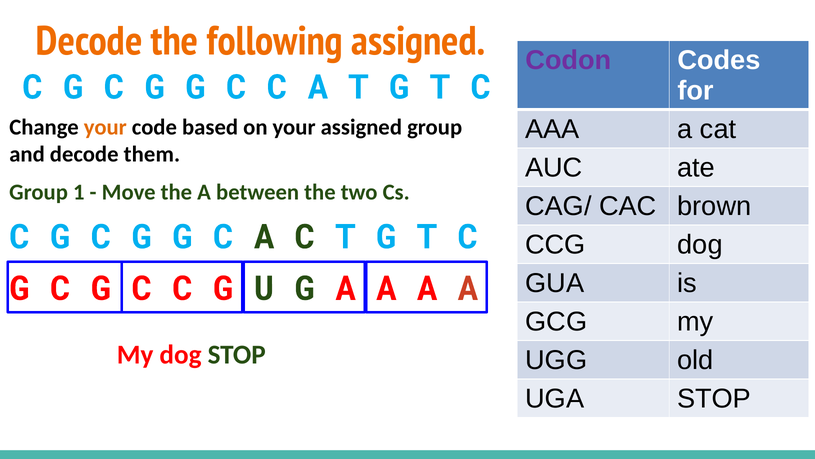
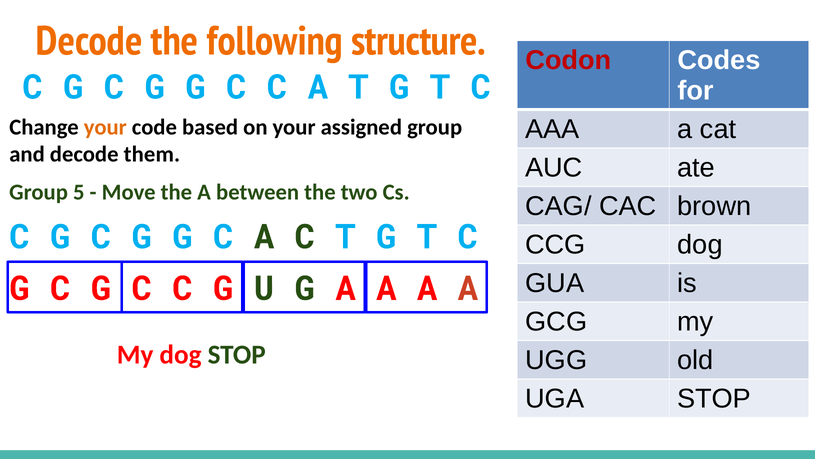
following assigned: assigned -> structure
Codon colour: purple -> red
1: 1 -> 5
